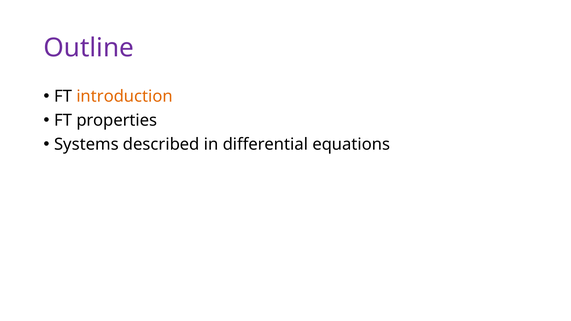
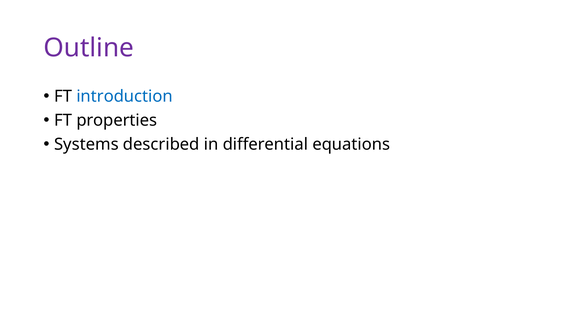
introduction colour: orange -> blue
